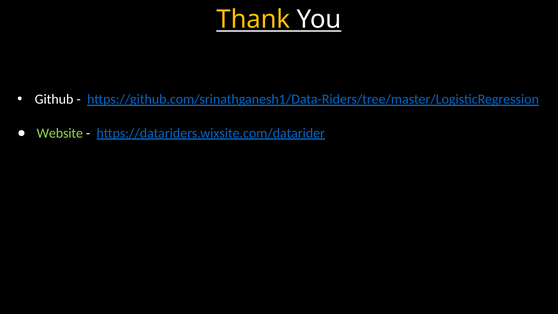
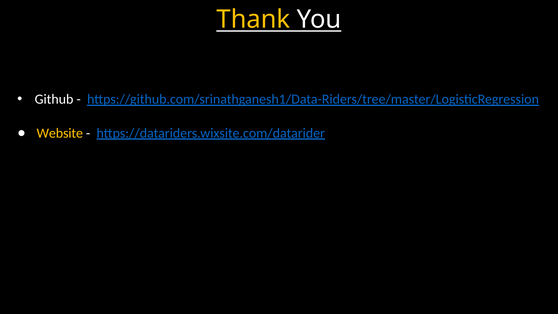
Website colour: light green -> yellow
